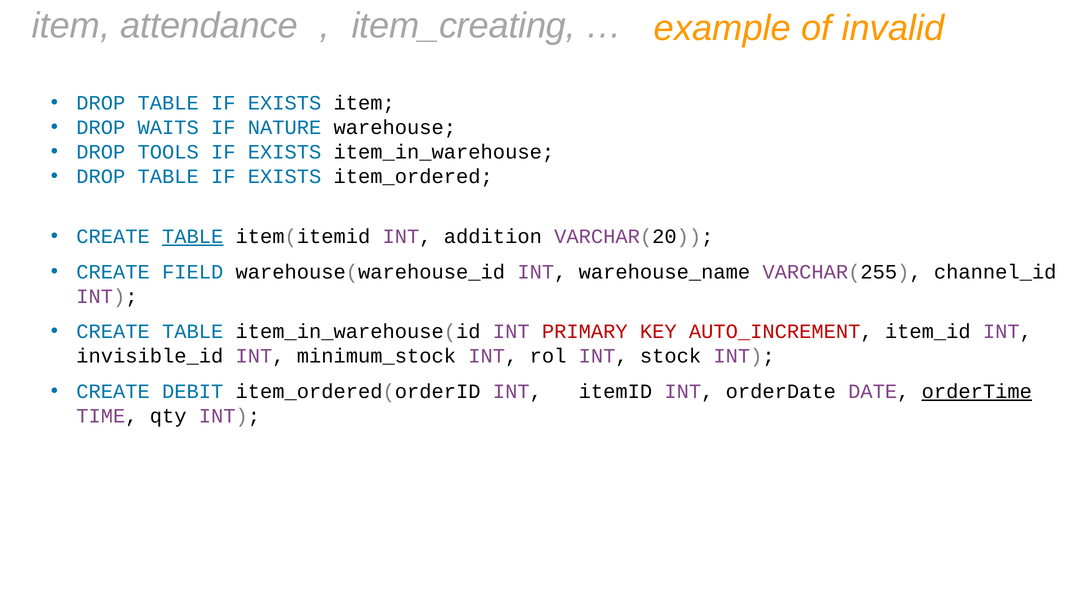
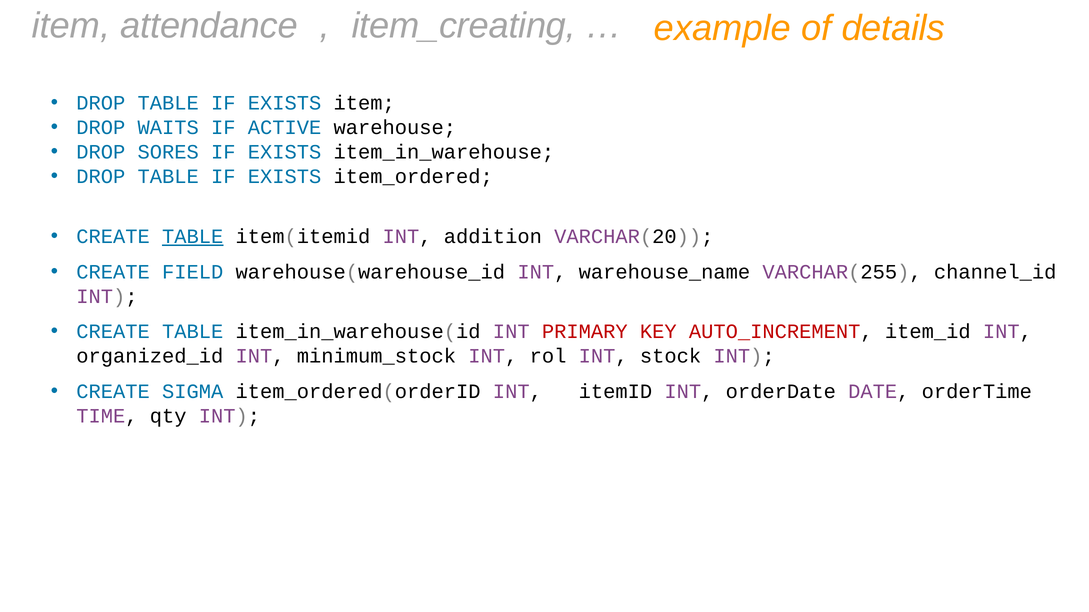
invalid: invalid -> details
NATURE: NATURE -> ACTIVE
TOOLS: TOOLS -> SORES
invisible_id: invisible_id -> organized_id
DEBIT: DEBIT -> SIGMA
orderTime underline: present -> none
